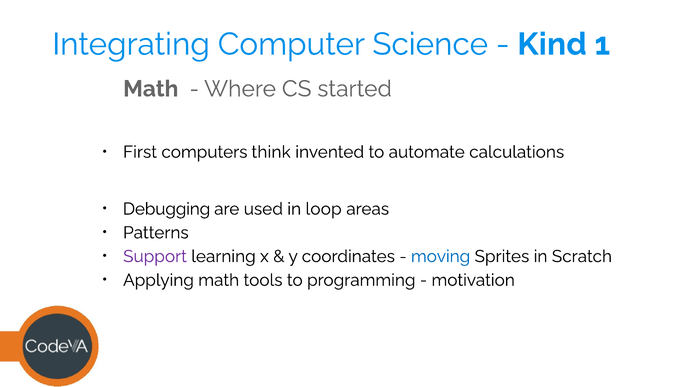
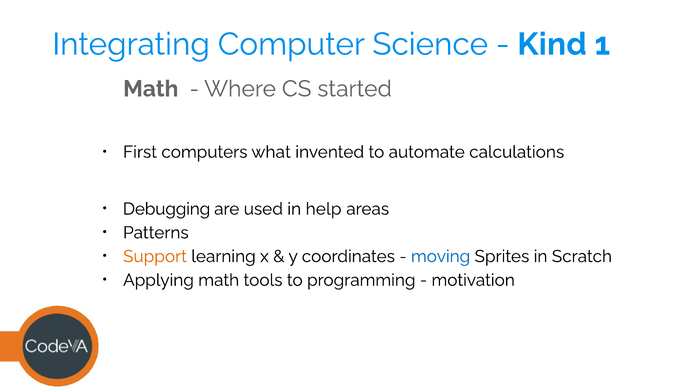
think: think -> what
loop: loop -> help
Support colour: purple -> orange
